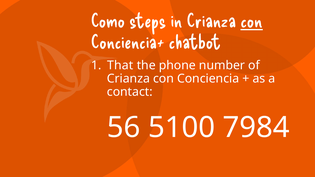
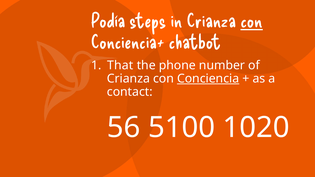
Como: Como -> Podía
Conciencia underline: none -> present
7984: 7984 -> 1020
